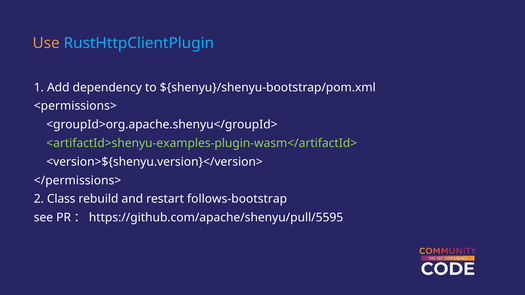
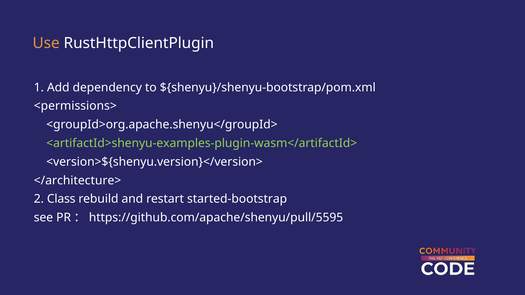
RustHttpClientPlugin colour: light blue -> white
</permissions>: </permissions> -> </architecture>
follows-bootstrap: follows-bootstrap -> started-bootstrap
